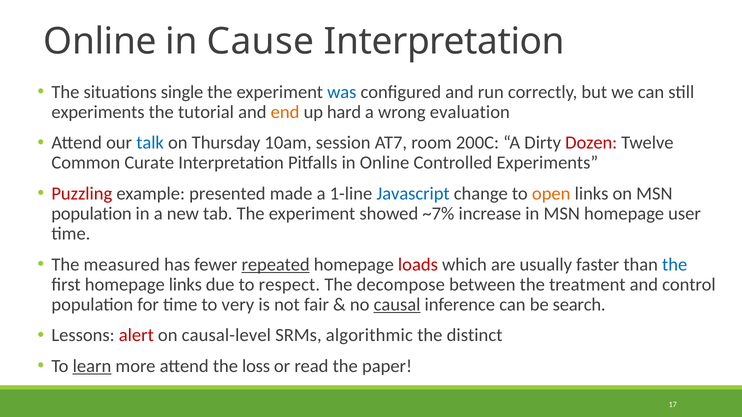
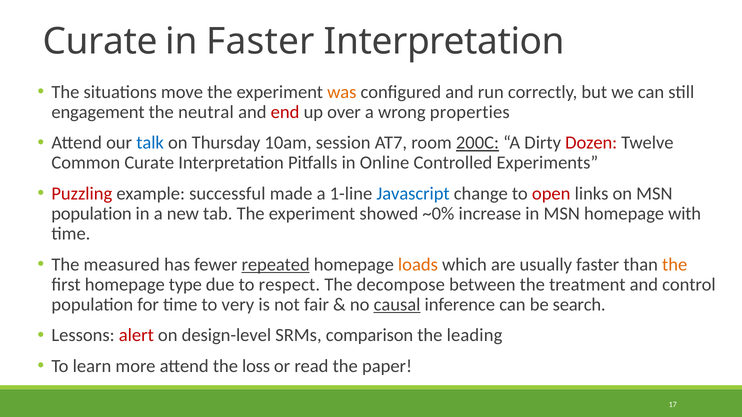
Online at (100, 42): Online -> Curate
in Cause: Cause -> Faster
single: single -> move
was colour: blue -> orange
experiments at (98, 112): experiments -> engagement
tutorial: tutorial -> neutral
end colour: orange -> red
hard: hard -> over
evaluation: evaluation -> properties
200C underline: none -> present
presented: presented -> successful
open colour: orange -> red
~7%: ~7% -> ~0%
user: user -> with
loads colour: red -> orange
the at (675, 265) colour: blue -> orange
homepage links: links -> type
causal-level: causal-level -> design-level
algorithmic: algorithmic -> comparison
distinct: distinct -> leading
learn underline: present -> none
